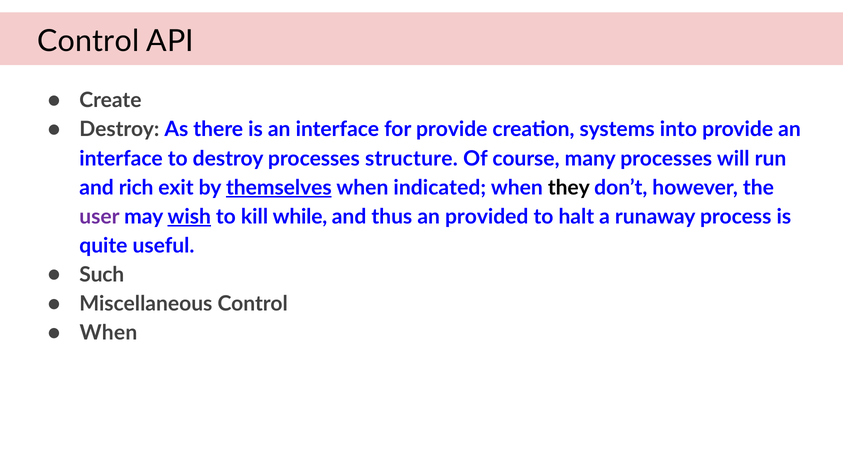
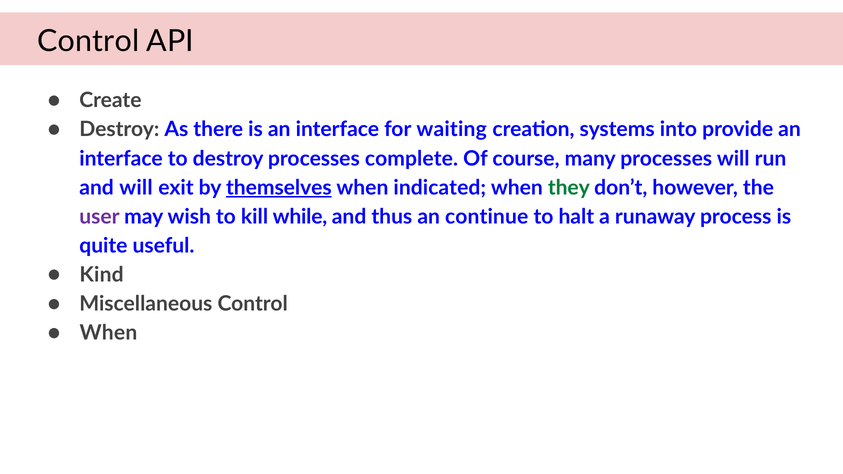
for provide: provide -> waiting
structure: structure -> complete
and rich: rich -> will
they colour: black -> green
wish underline: present -> none
provided: provided -> continue
Such: Such -> Kind
